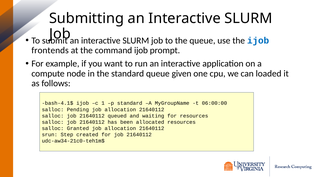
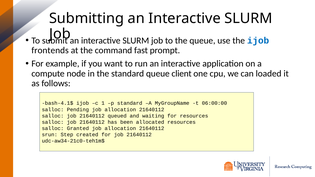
command ijob: ijob -> fast
given: given -> client
